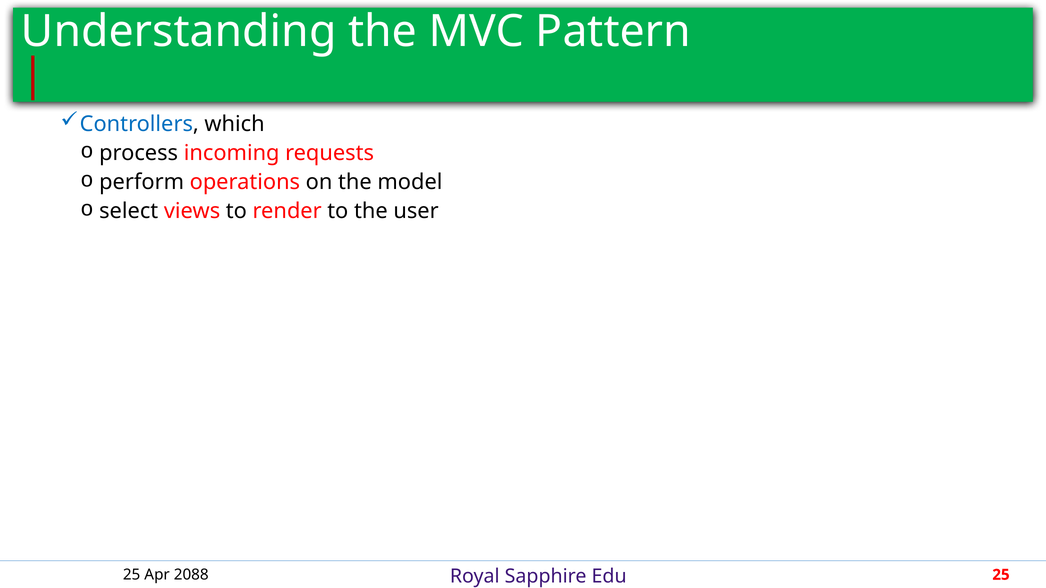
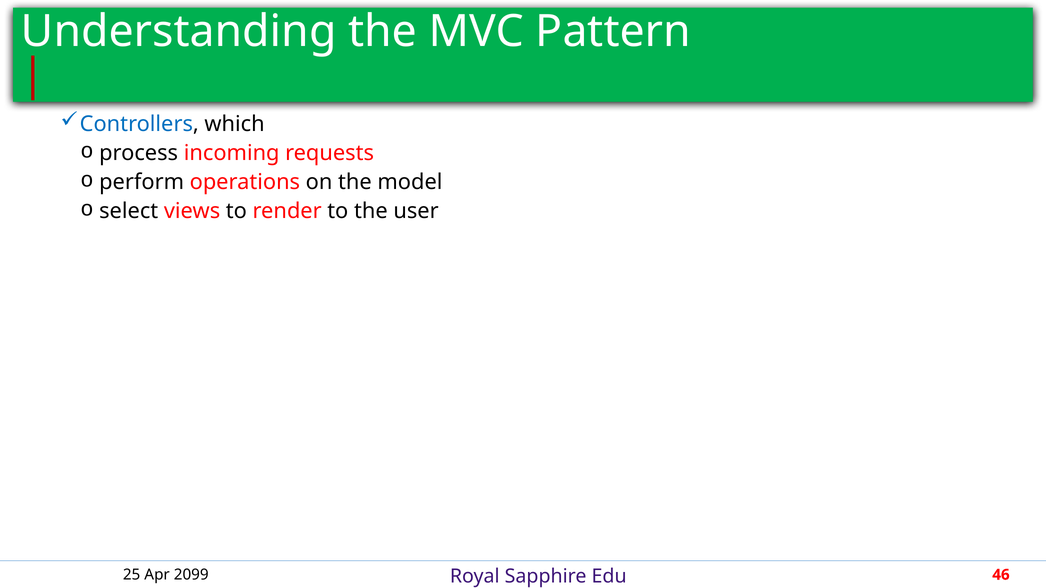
2088: 2088 -> 2099
25 at (1001, 575): 25 -> 46
